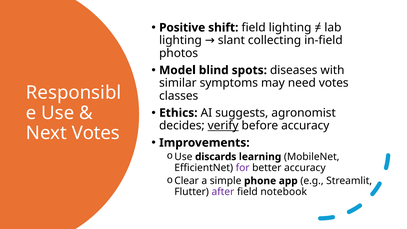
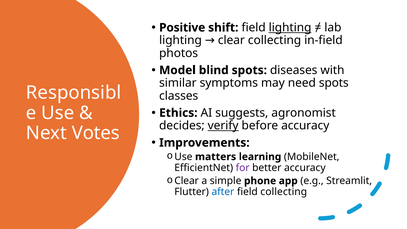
lighting at (290, 28) underline: none -> present
lighting slant: slant -> clear
need votes: votes -> spots
discards: discards -> matters
after colour: purple -> blue
field notebook: notebook -> collecting
